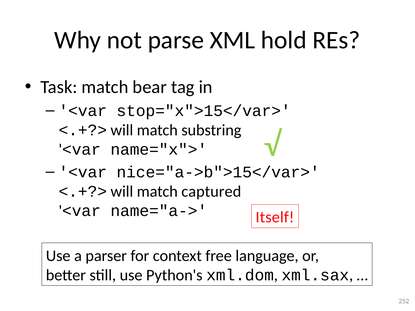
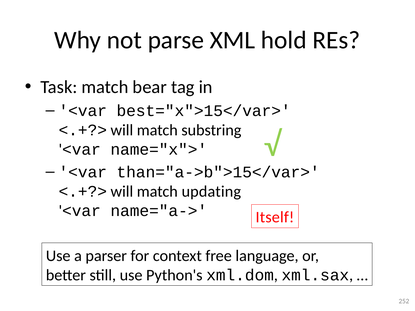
stop="x">15</var>: stop="x">15</var> -> best="x">15</var>
nice="a->b">15</var>: nice="a->b">15</var> -> than="a->b">15</var>
captured: captured -> updating
